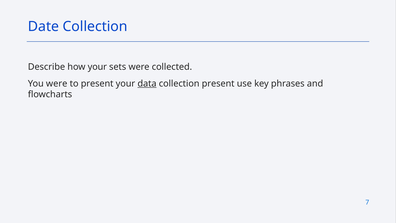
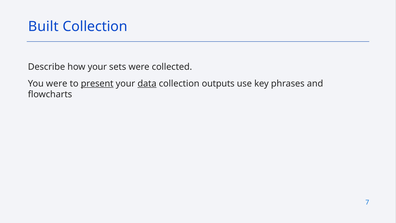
Date: Date -> Built
present at (97, 83) underline: none -> present
collection present: present -> outputs
